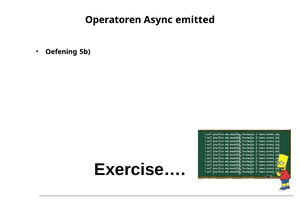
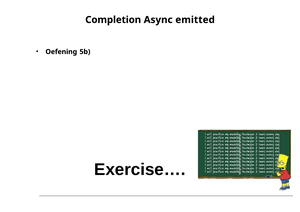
Operatoren: Operatoren -> Completion
